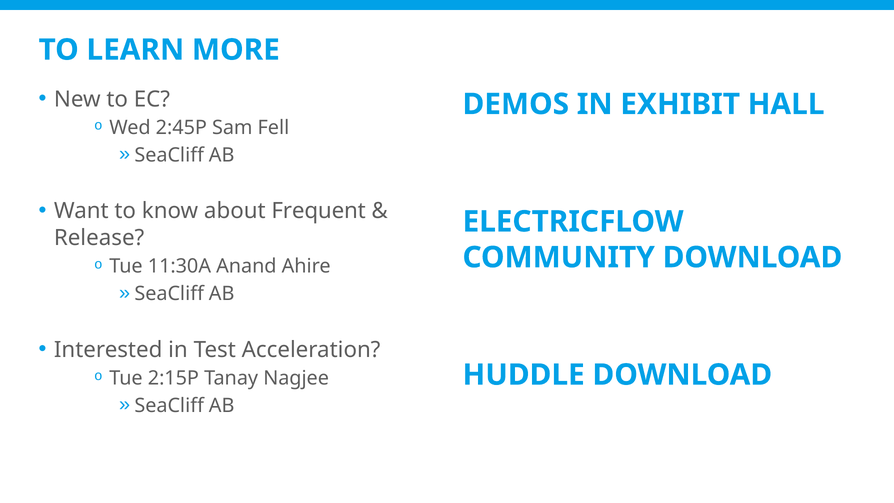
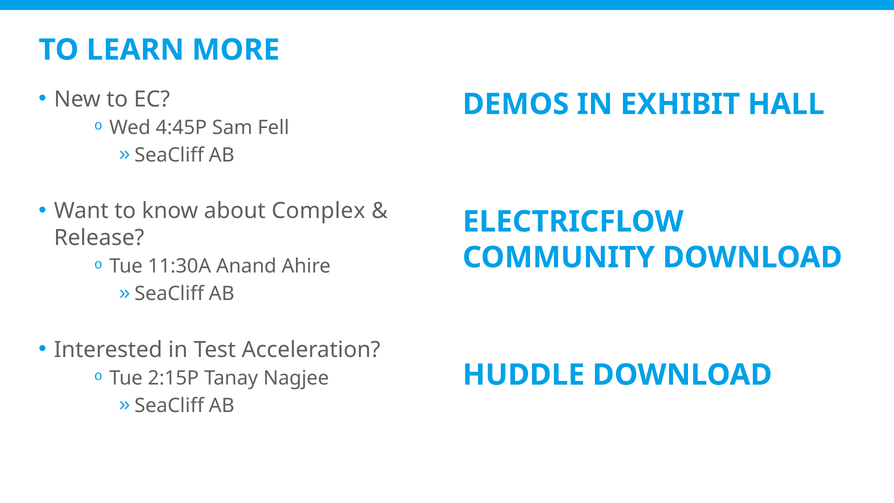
2:45P: 2:45P -> 4:45P
Frequent: Frequent -> Complex
